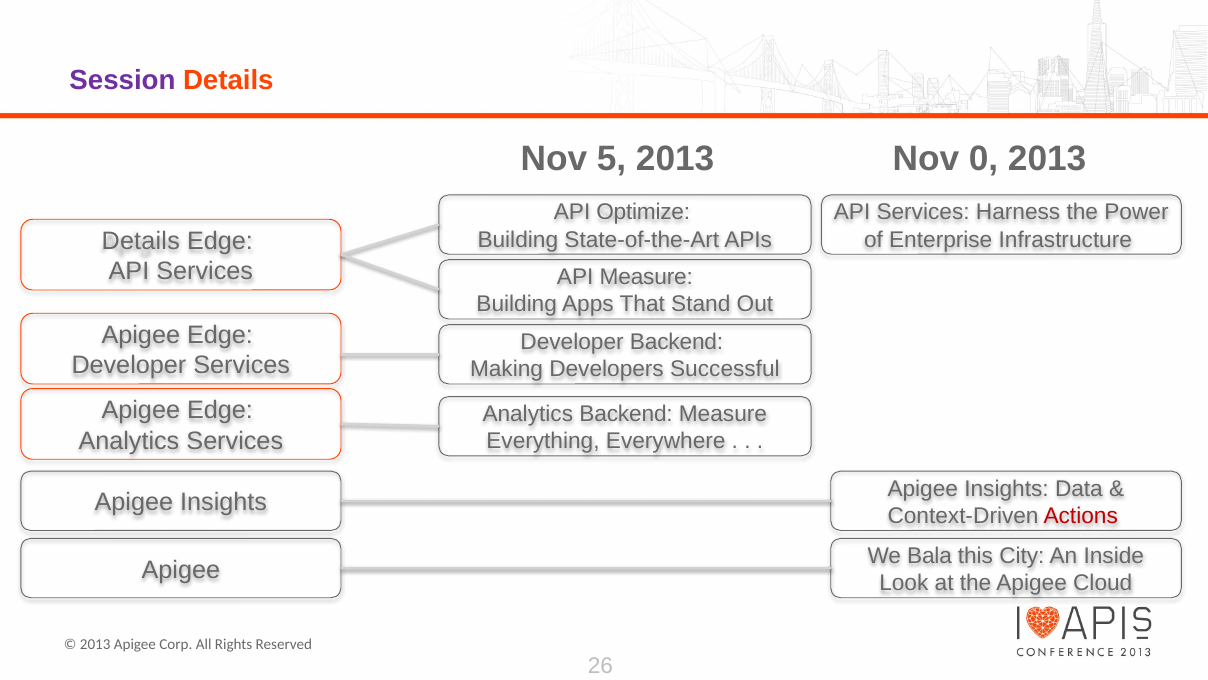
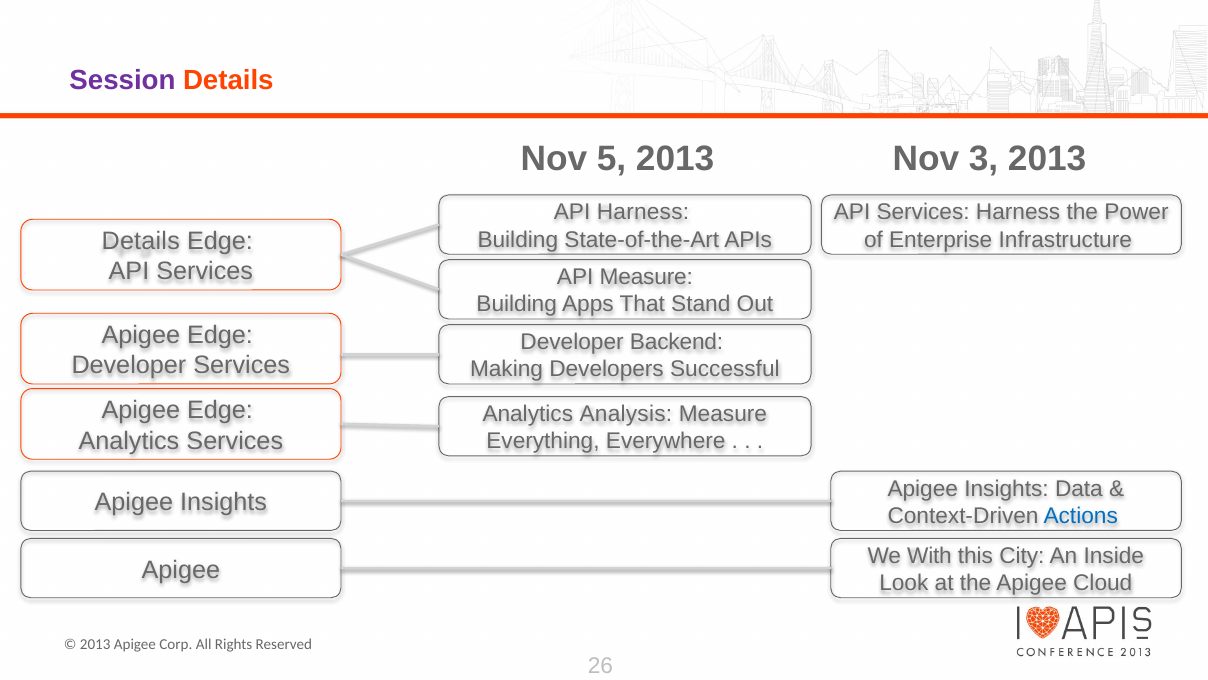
0: 0 -> 3
API Optimize: Optimize -> Harness
Analytics Backend: Backend -> Analysis
Actions colour: red -> blue
Bala: Bala -> With
